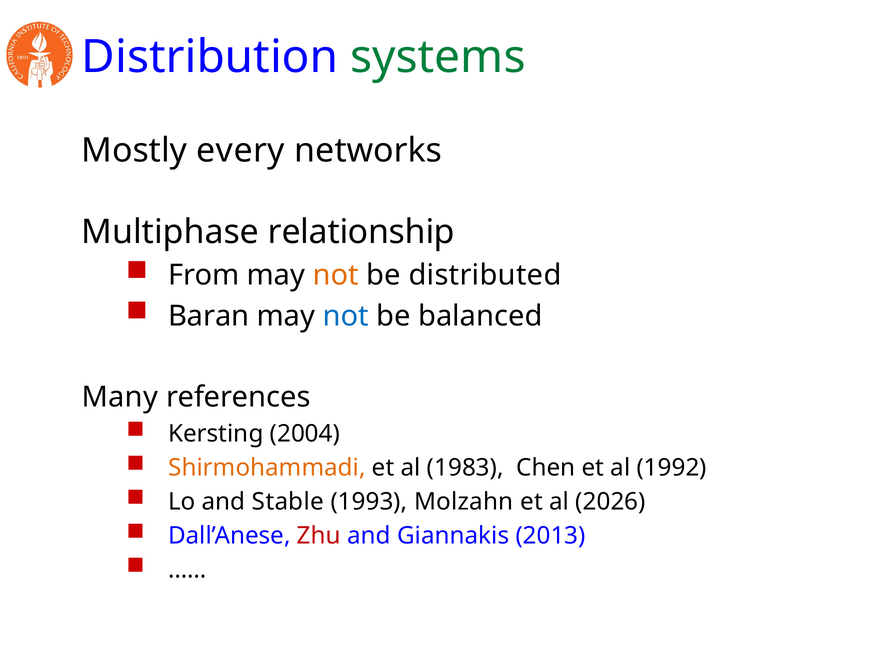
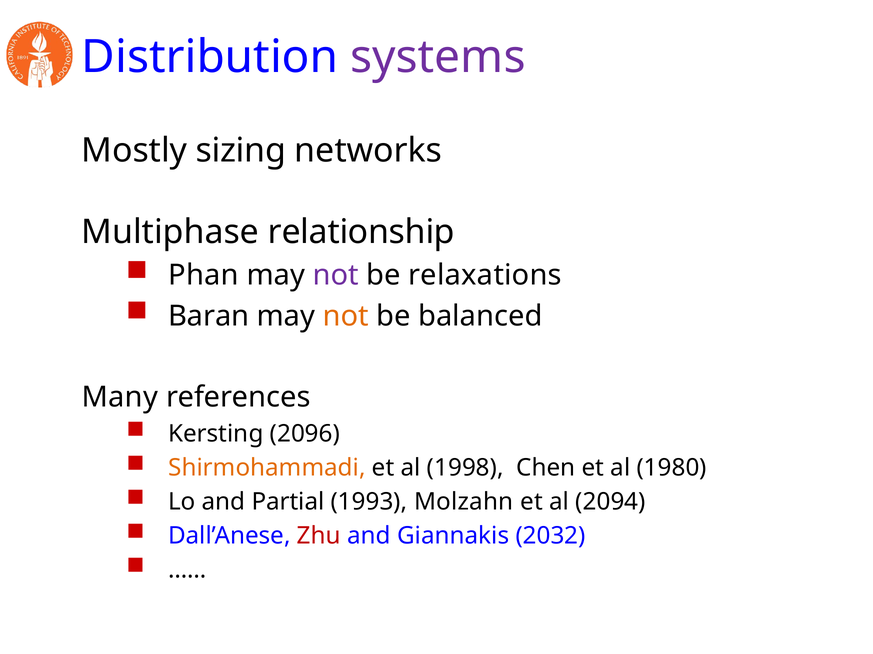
systems colour: green -> purple
every: every -> sizing
From: From -> Phan
not at (336, 276) colour: orange -> purple
distributed: distributed -> relaxations
not at (346, 316) colour: blue -> orange
2004: 2004 -> 2096
1983: 1983 -> 1998
1992: 1992 -> 1980
Stable: Stable -> Partial
2026: 2026 -> 2094
2013: 2013 -> 2032
